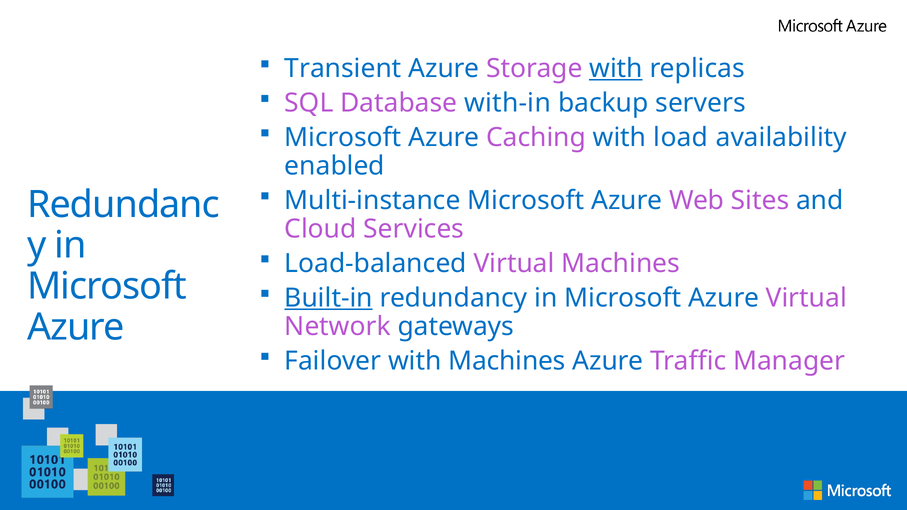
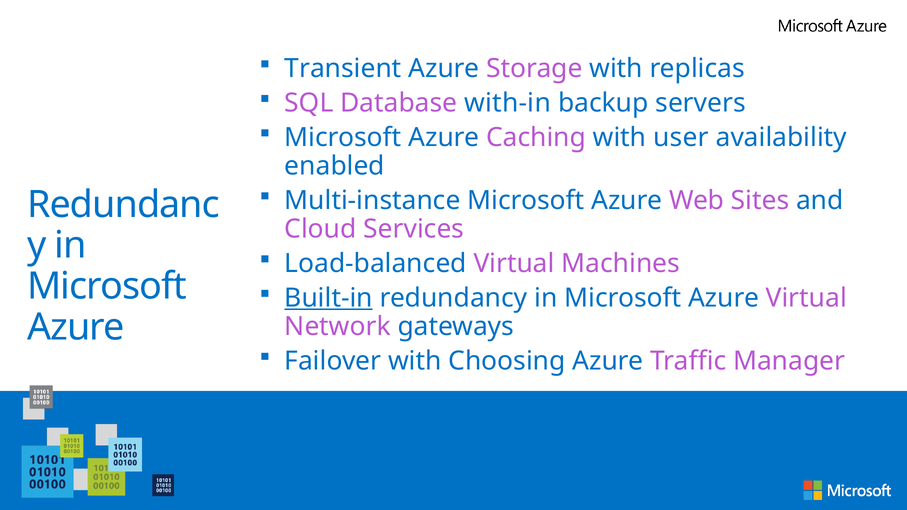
with at (616, 68) underline: present -> none
load: load -> user
with Machines: Machines -> Choosing
